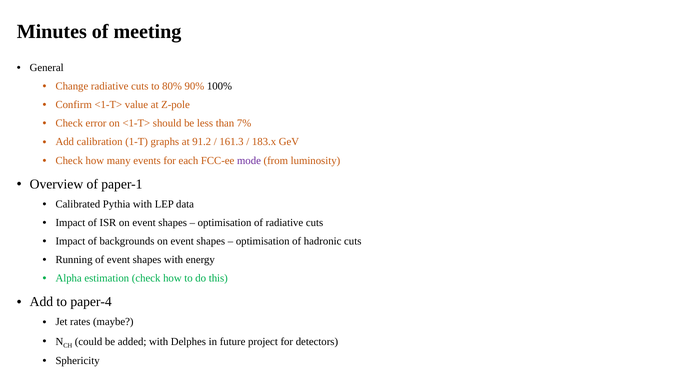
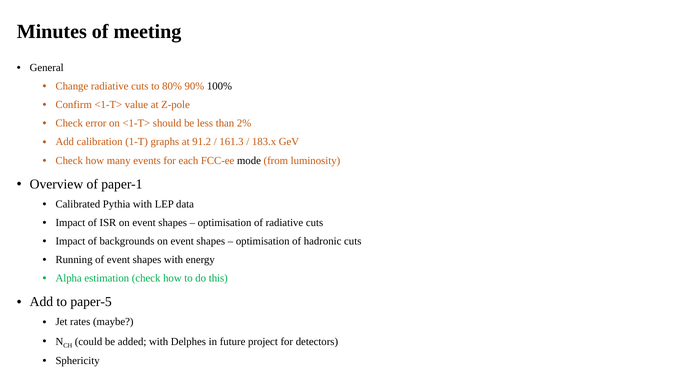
7%: 7% -> 2%
mode colour: purple -> black
paper-4: paper-4 -> paper-5
